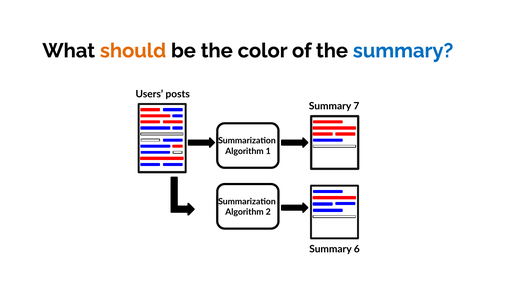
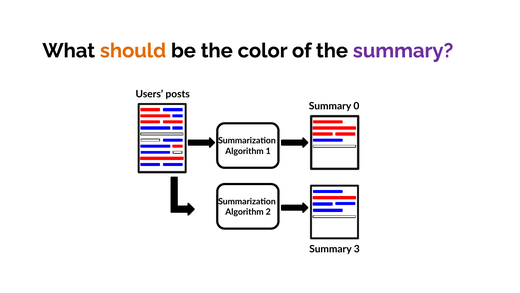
summary at (403, 51) colour: blue -> purple
7: 7 -> 0
6: 6 -> 3
